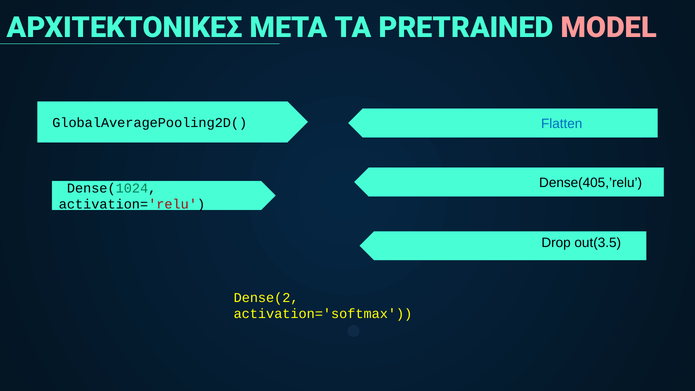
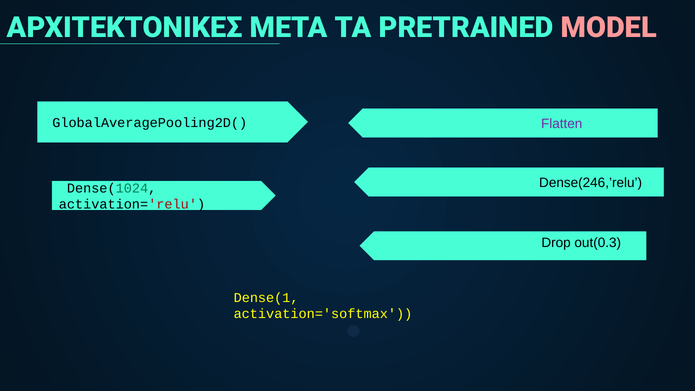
Flatten at (562, 124) colour: blue -> purple
Dense(405,’relu: Dense(405,’relu -> Dense(246,’relu
out(3.5: out(3.5 -> out(0.3
Dense(2: Dense(2 -> Dense(1
